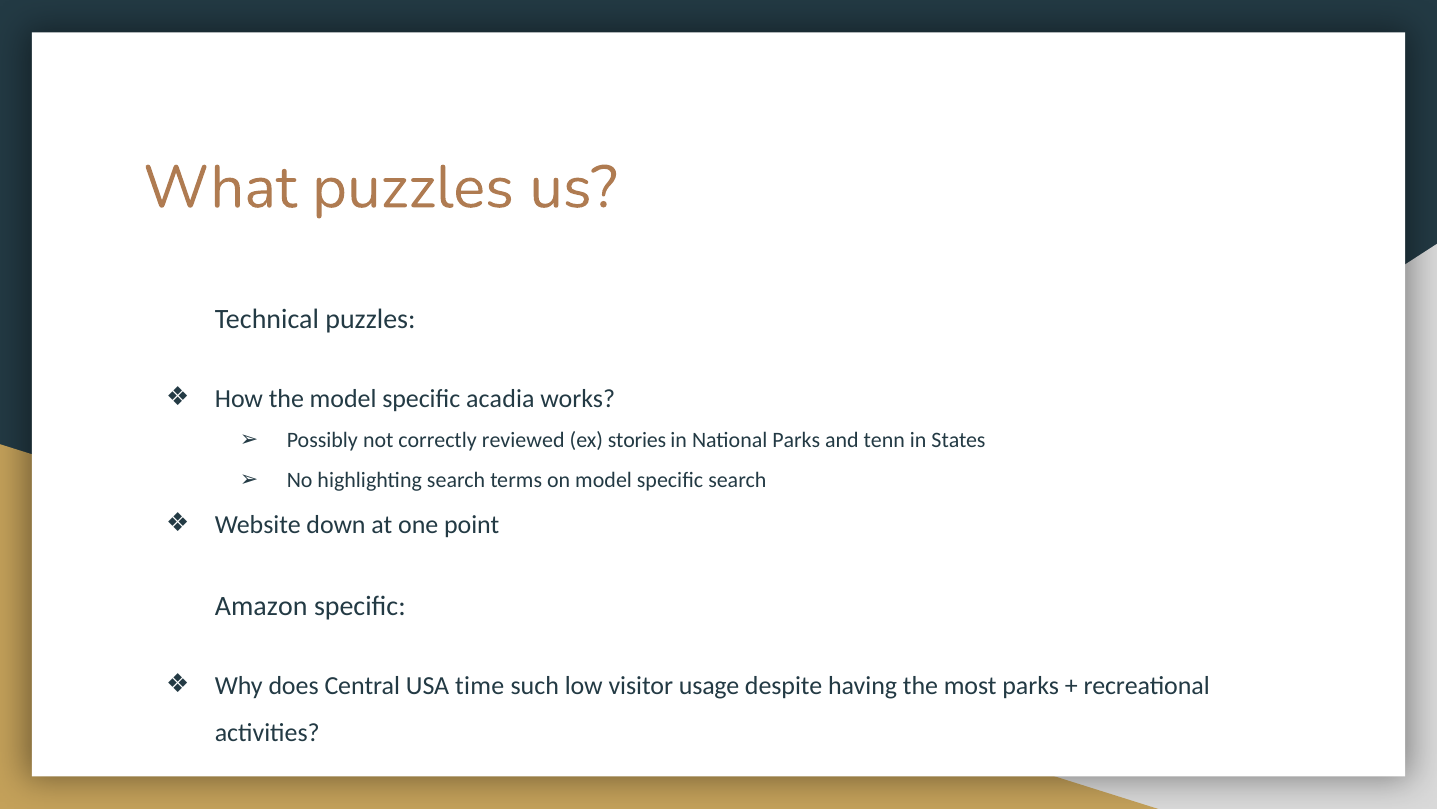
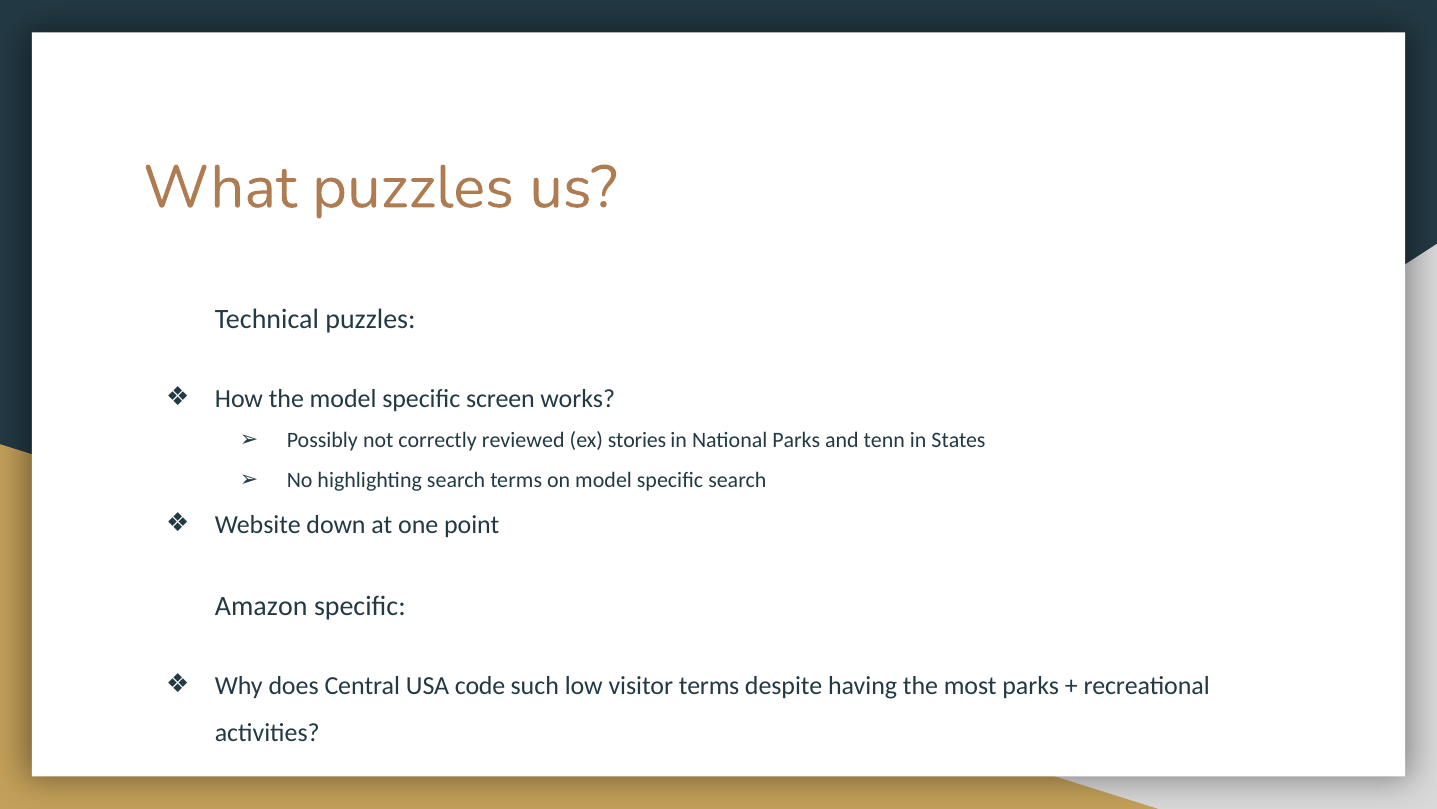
acadia: acadia -> screen
time: time -> code
visitor usage: usage -> terms
